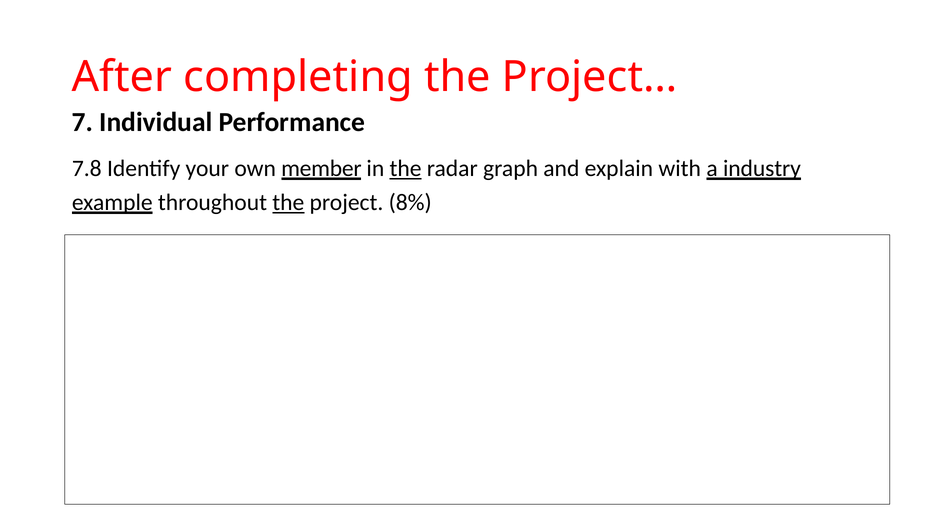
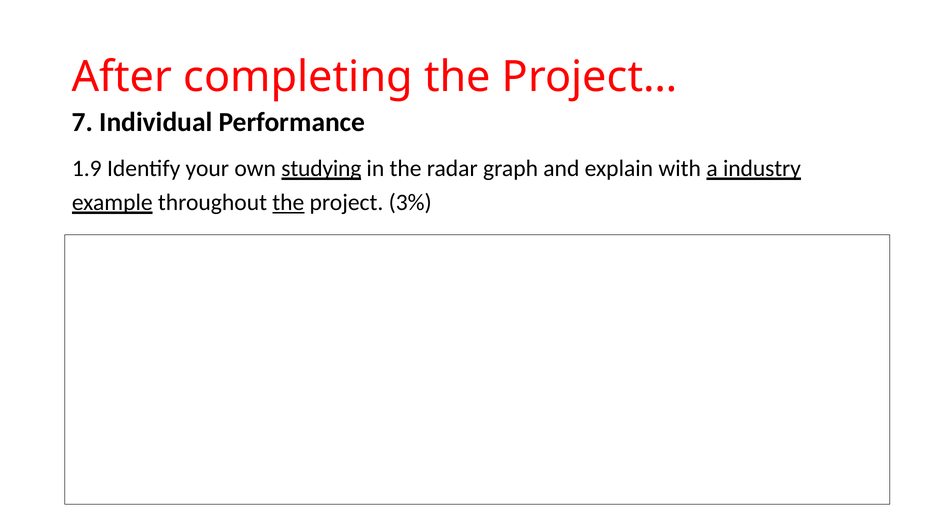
7.8: 7.8 -> 1.9
member: member -> studying
the at (406, 169) underline: present -> none
8%: 8% -> 3%
